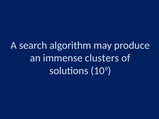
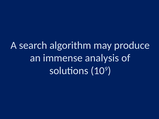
clusters: clusters -> analysis
